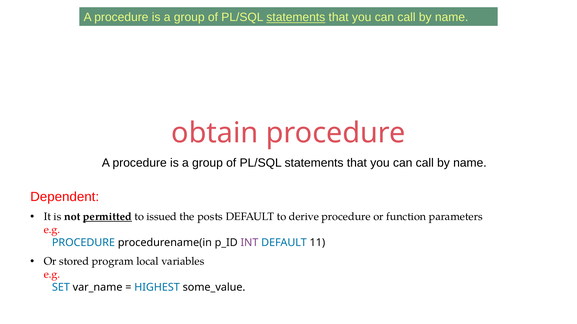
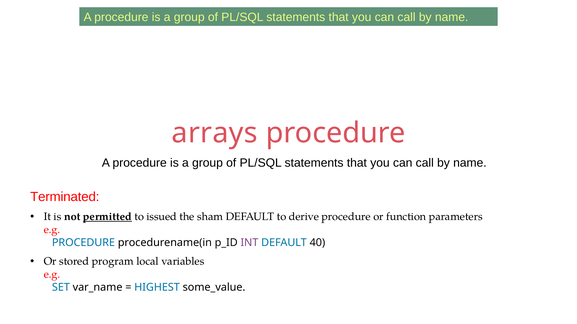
statements at (296, 17) underline: present -> none
obtain: obtain -> arrays
Dependent: Dependent -> Terminated
posts: posts -> sham
11: 11 -> 40
